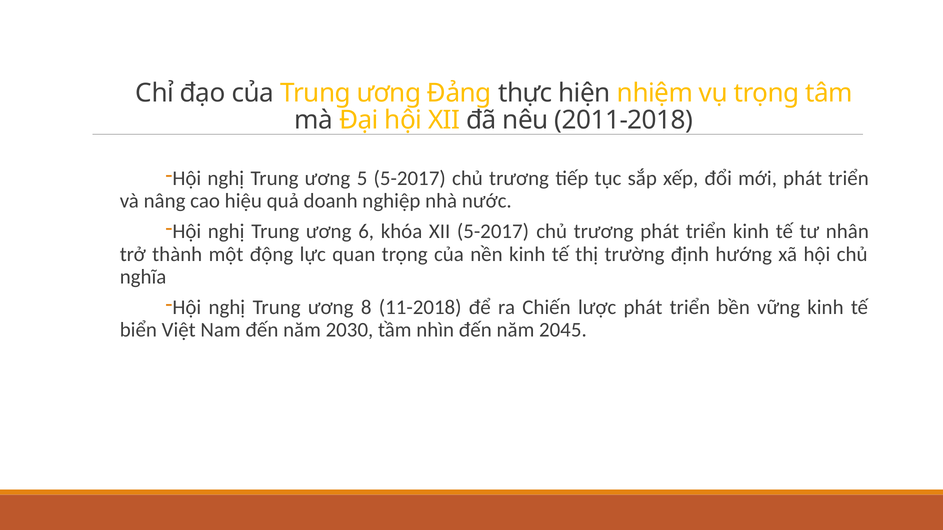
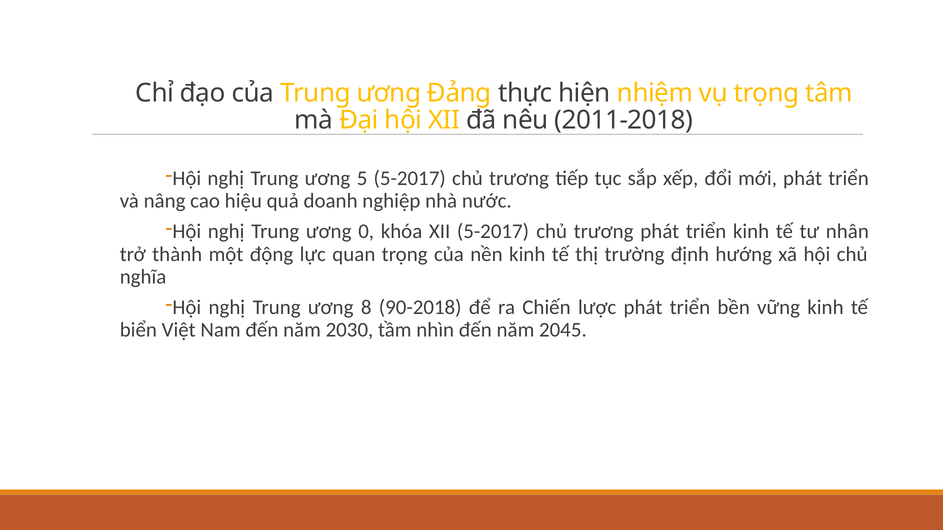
6: 6 -> 0
11-2018: 11-2018 -> 90-2018
